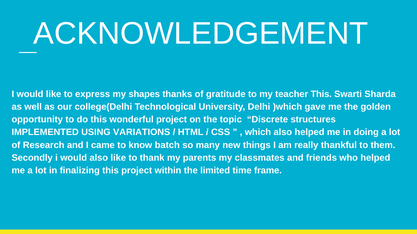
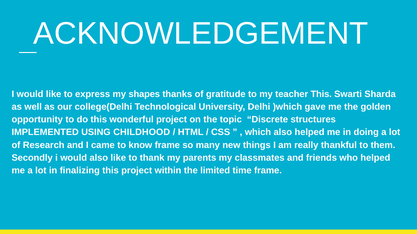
VARIATIONS: VARIATIONS -> CHILDHOOD
know batch: batch -> frame
